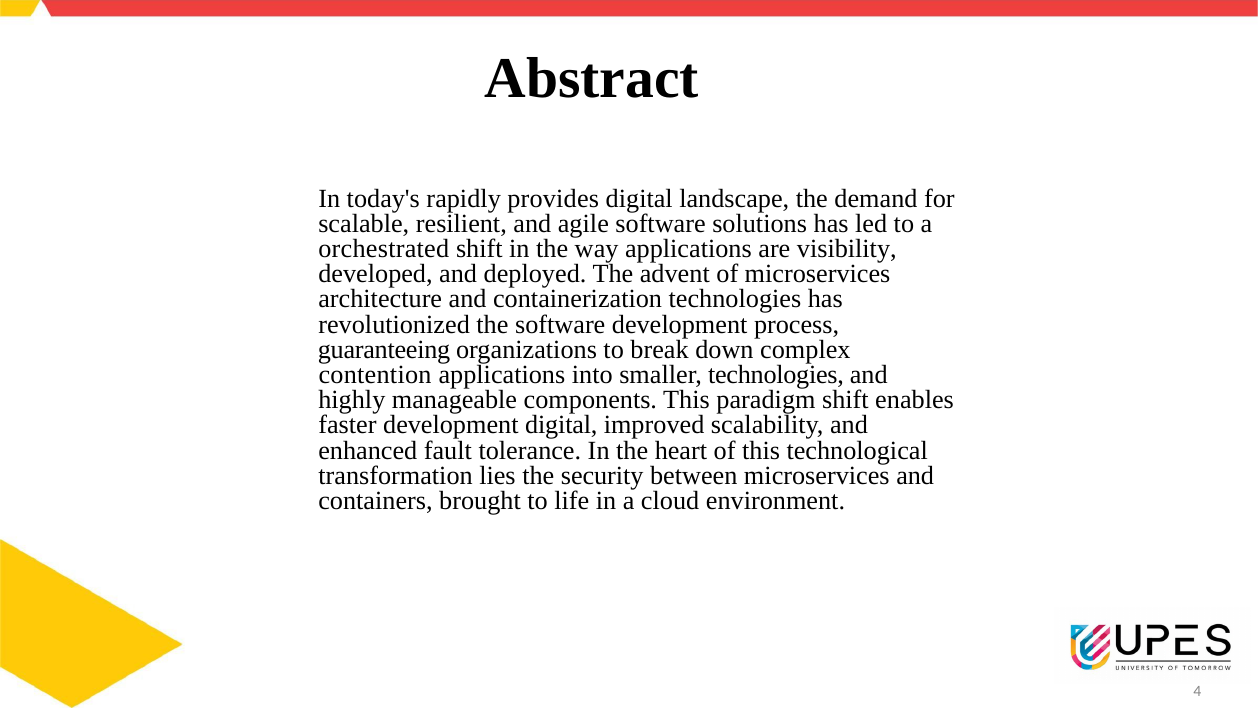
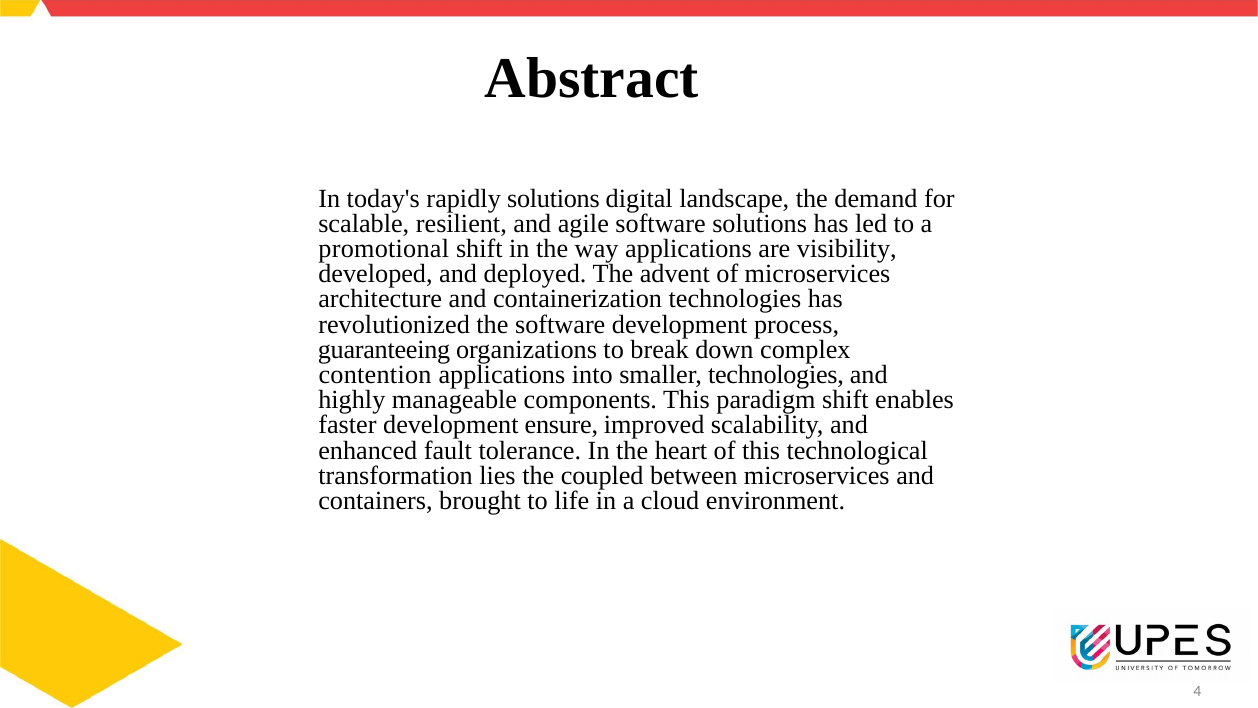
rapidly provides: provides -> solutions
orchestrated: orchestrated -> promotional
development digital: digital -> ensure
security: security -> coupled
